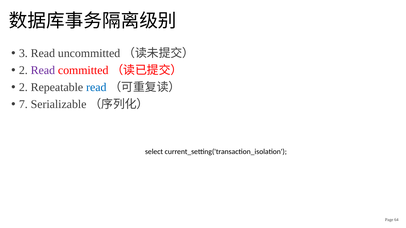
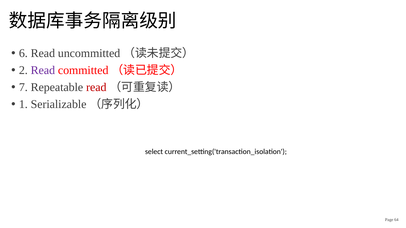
3: 3 -> 6
2 at (23, 87): 2 -> 7
read at (96, 87) colour: blue -> red
7: 7 -> 1
